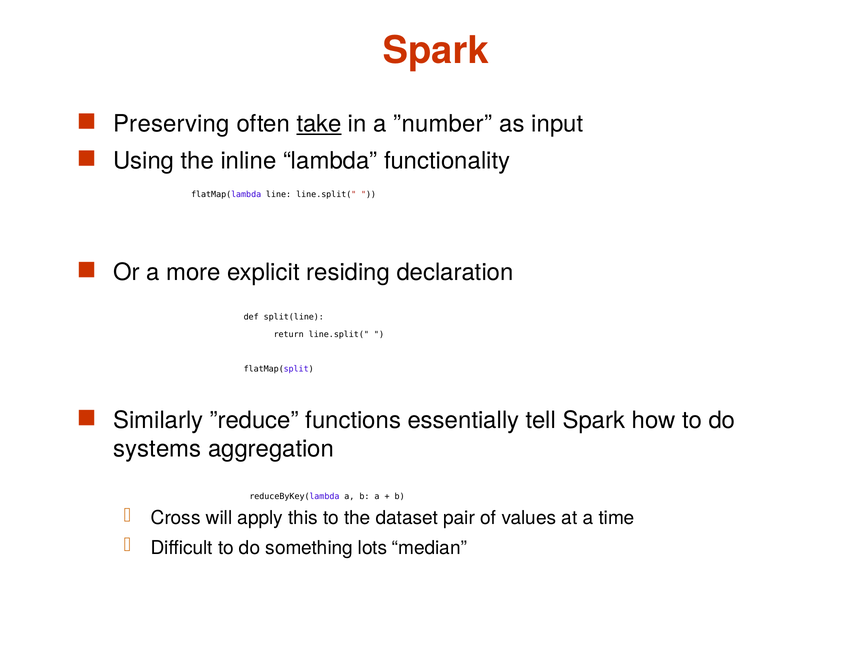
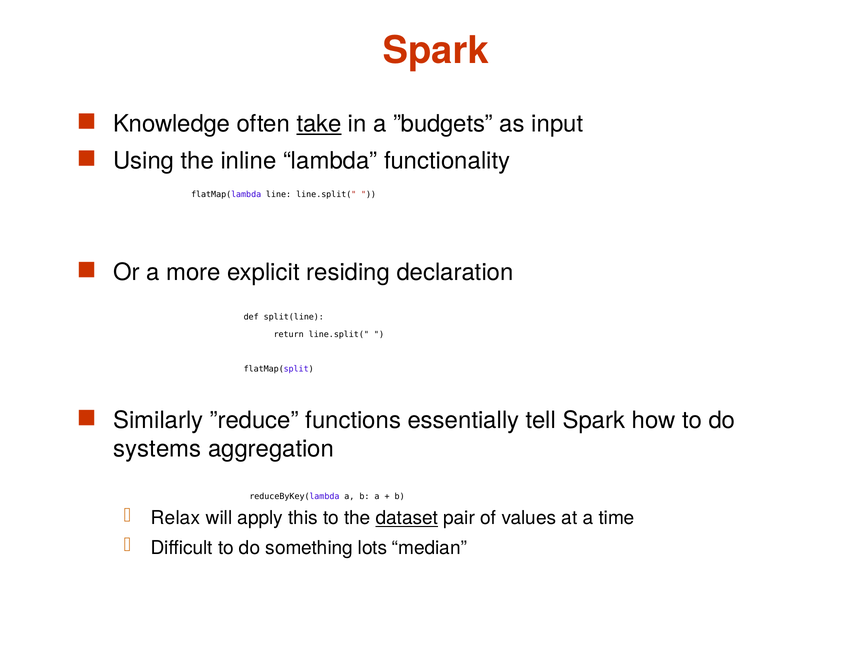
Preserving: Preserving -> Knowledge
”number: ”number -> ”budgets
Cross: Cross -> Relax
dataset underline: none -> present
